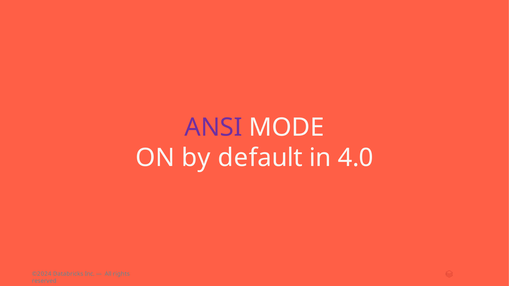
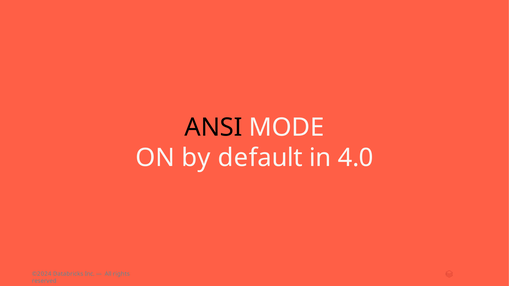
ANSI colour: purple -> black
